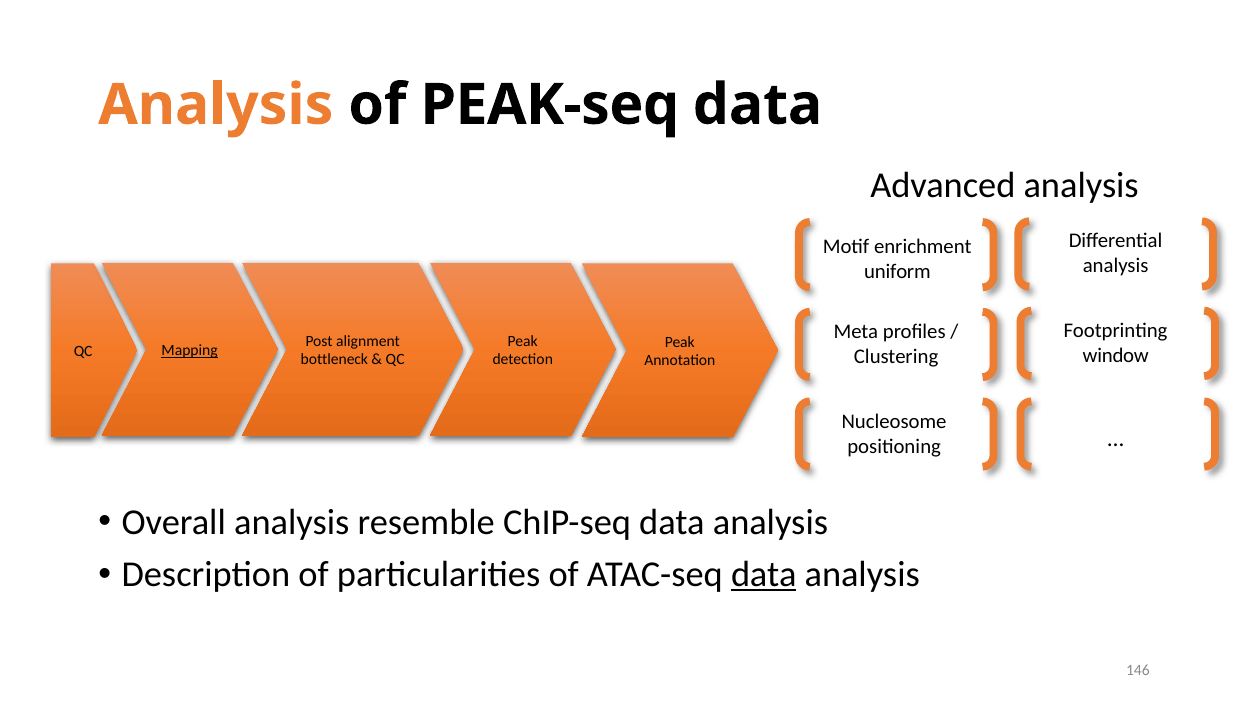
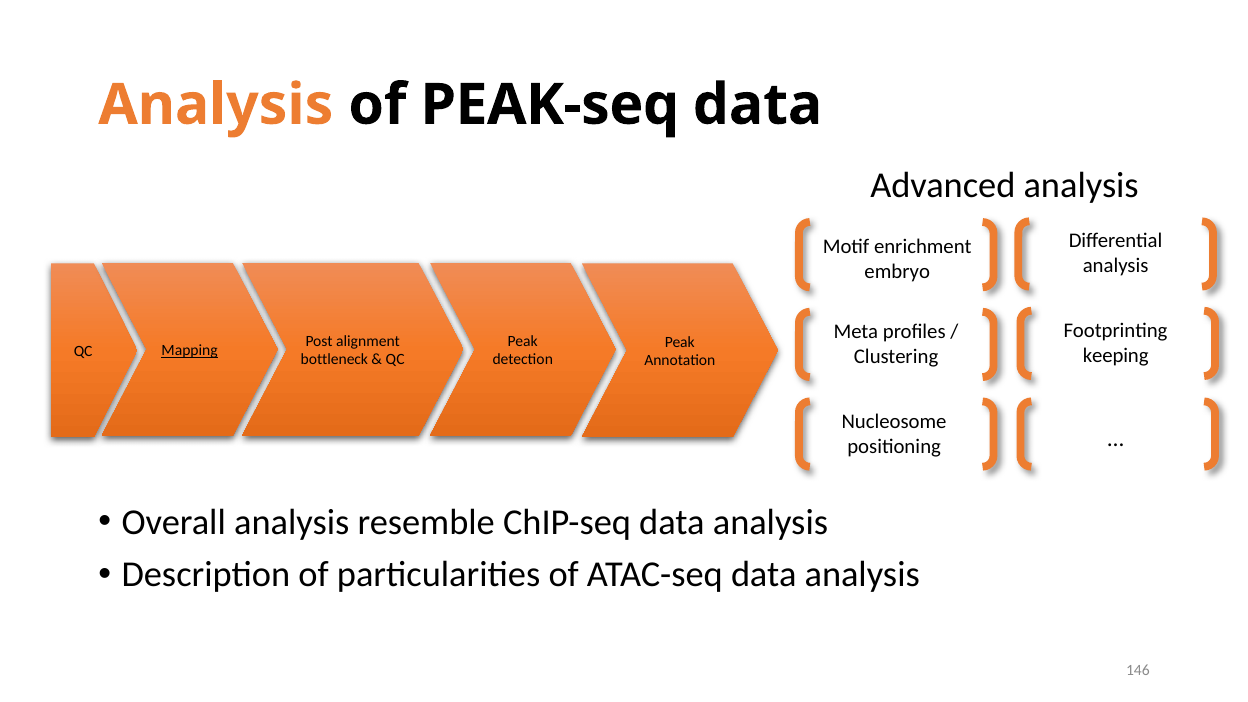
uniform: uniform -> embryo
window: window -> keeping
data at (764, 575) underline: present -> none
